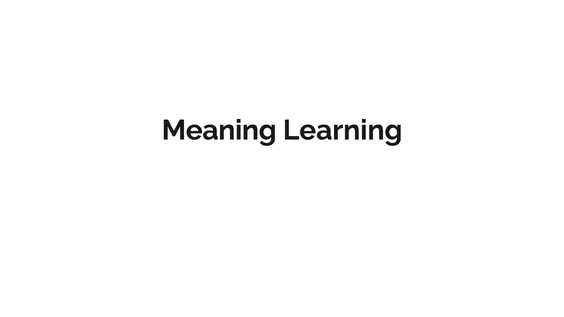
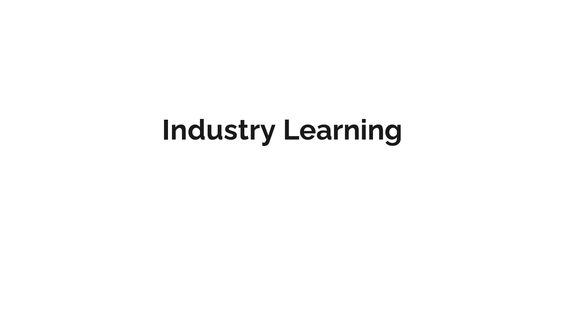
Meaning: Meaning -> Industry
